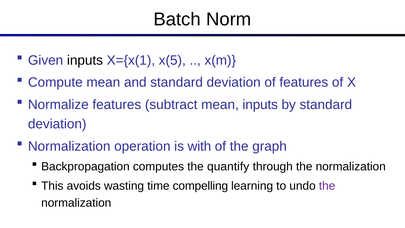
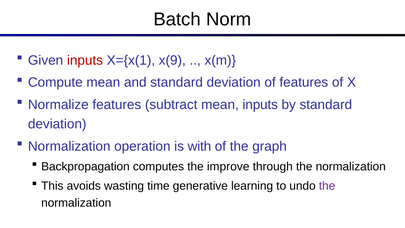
inputs at (85, 60) colour: black -> red
x(5: x(5 -> x(9
quantify: quantify -> improve
compelling: compelling -> generative
